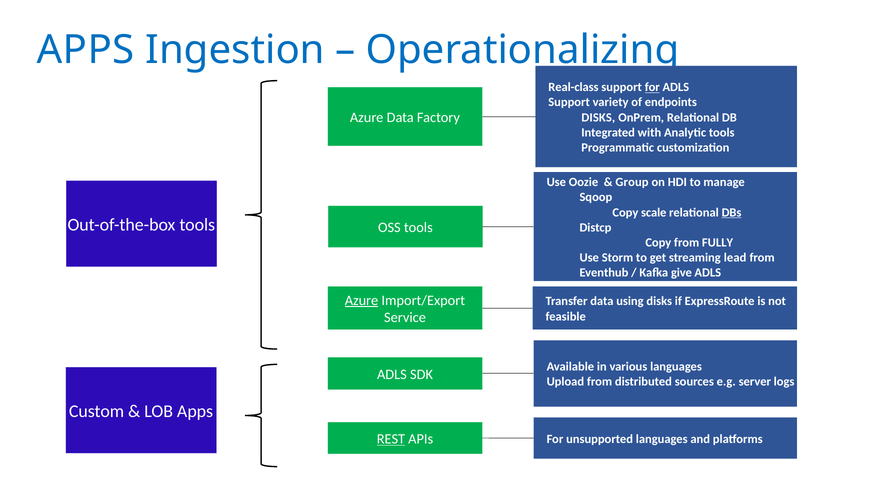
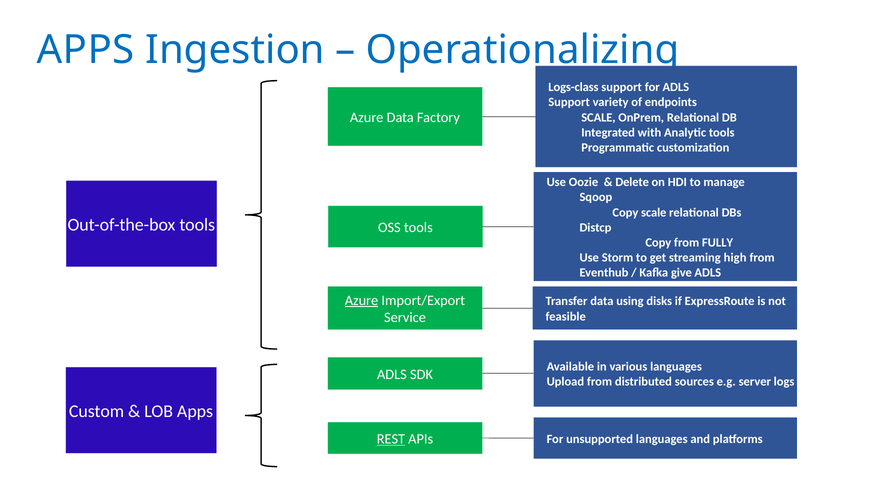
Real-class: Real-class -> Logs-class
for at (652, 87) underline: present -> none
DISKS at (598, 117): DISKS -> SCALE
Group: Group -> Delete
DBs underline: present -> none
lead: lead -> high
